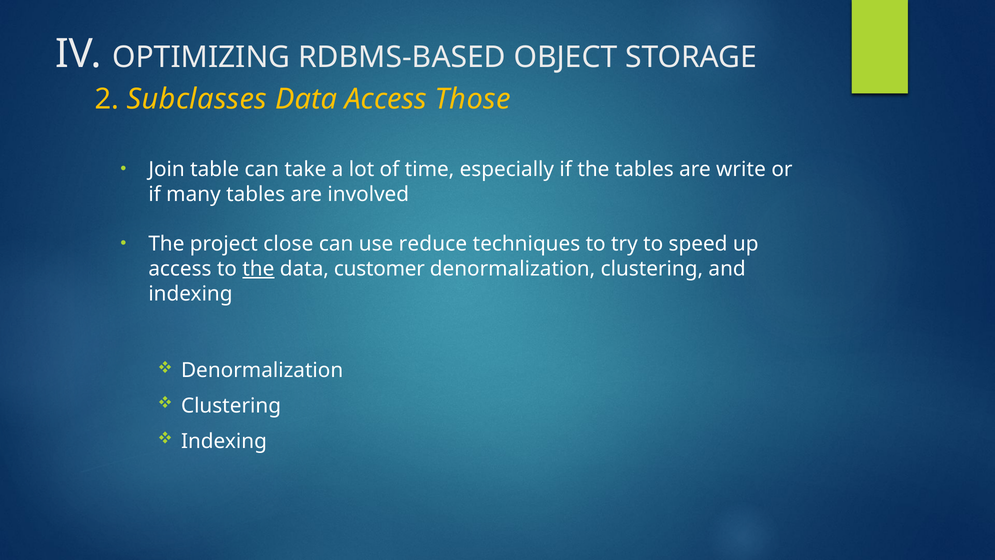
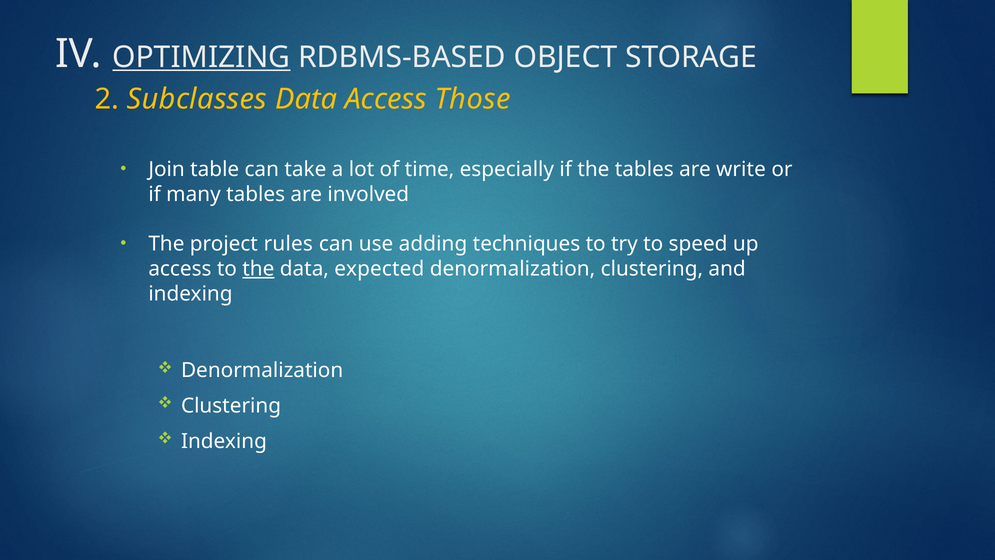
OPTIMIZING underline: none -> present
close: close -> rules
reduce: reduce -> adding
customer: customer -> expected
